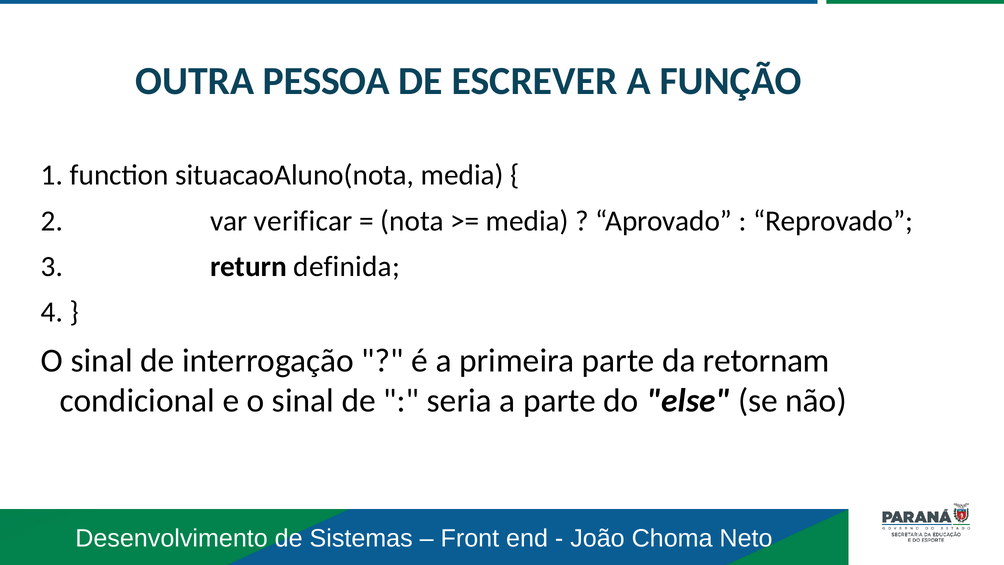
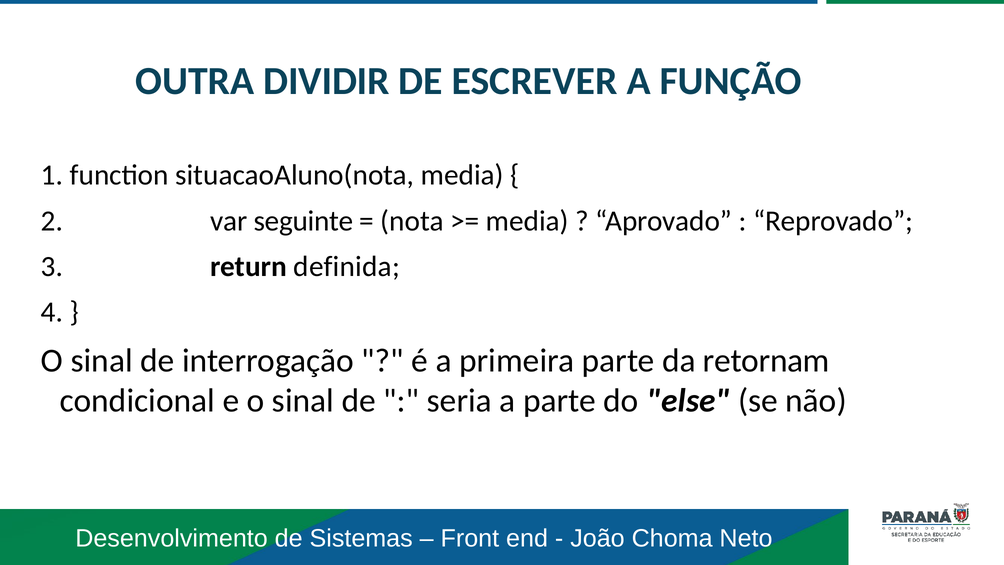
PESSOA: PESSOA -> DIVIDIR
verificar: verificar -> seguinte
